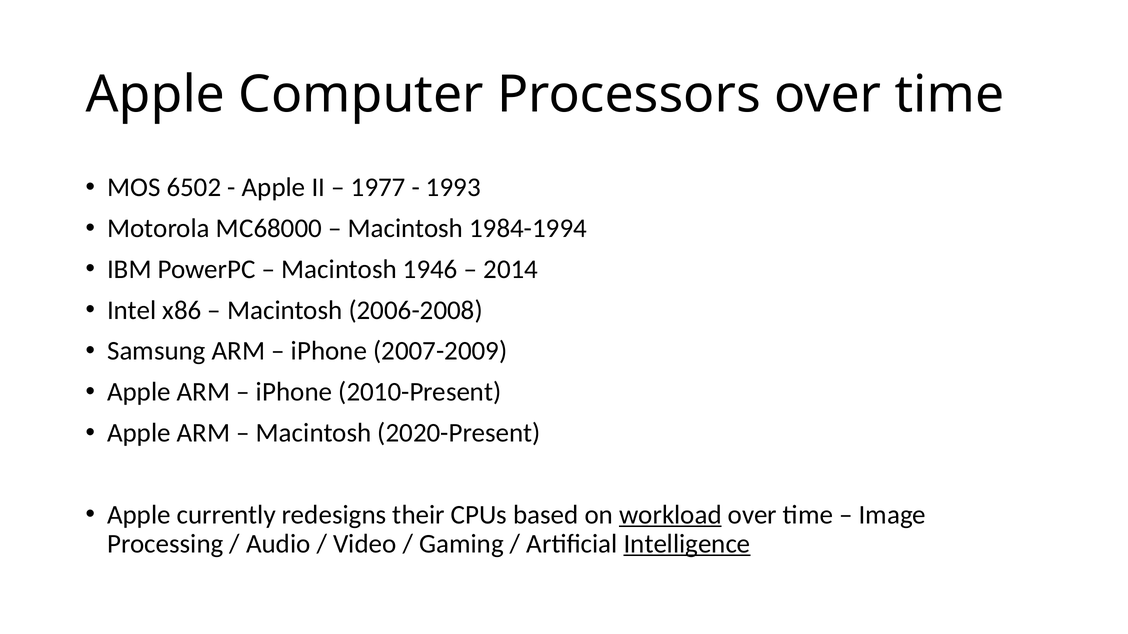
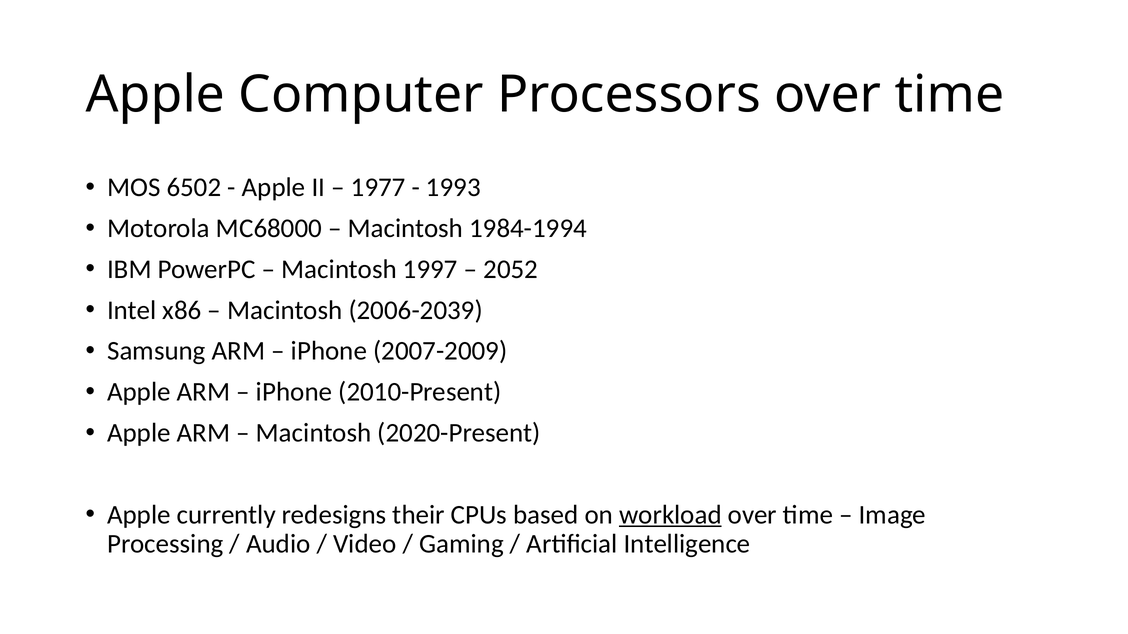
1946: 1946 -> 1997
2014: 2014 -> 2052
2006-2008: 2006-2008 -> 2006-2039
Intelligence underline: present -> none
